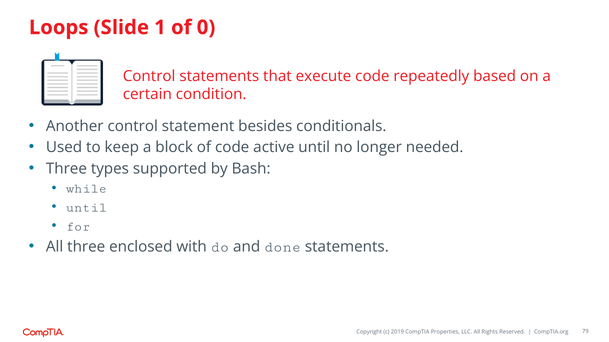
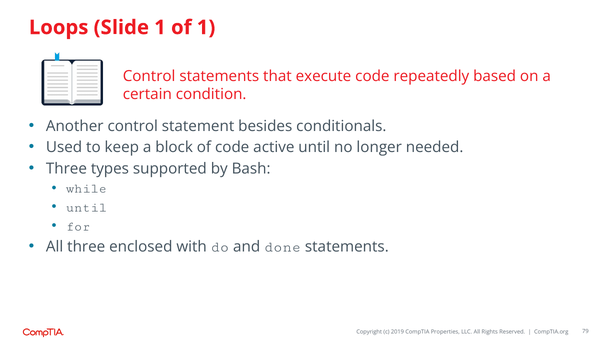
of 0: 0 -> 1
